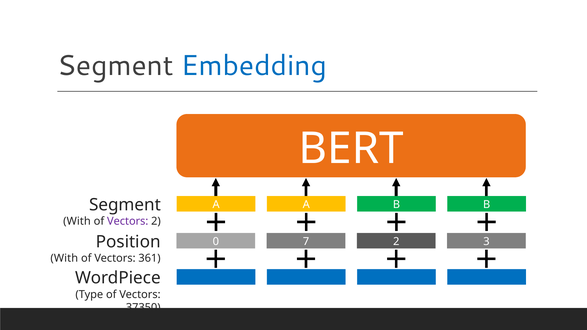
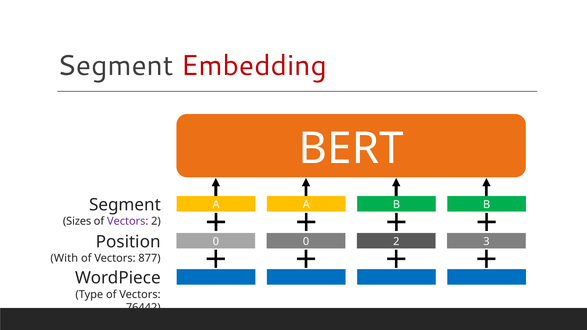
Embedding colour: blue -> red
With at (77, 221): With -> Sizes
0 7: 7 -> 0
361: 361 -> 877
37350: 37350 -> 76442
